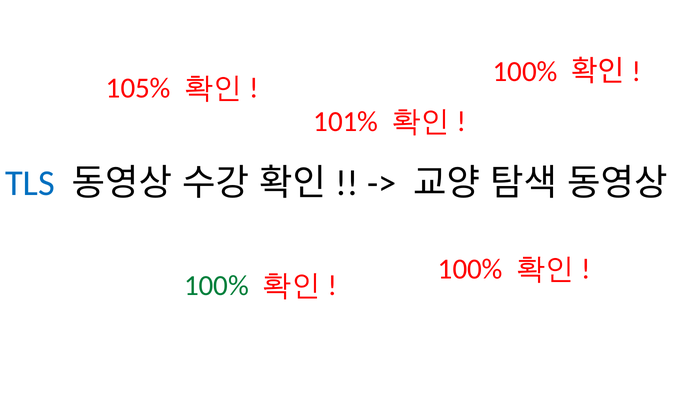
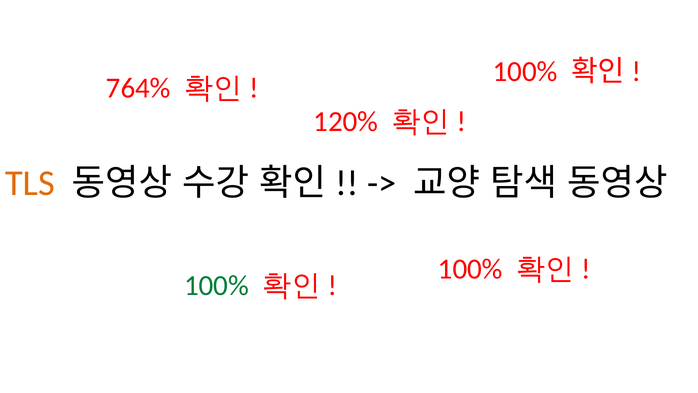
105%: 105% -> 764%
101%: 101% -> 120%
TLS colour: blue -> orange
